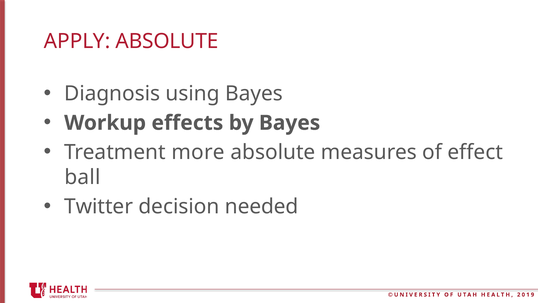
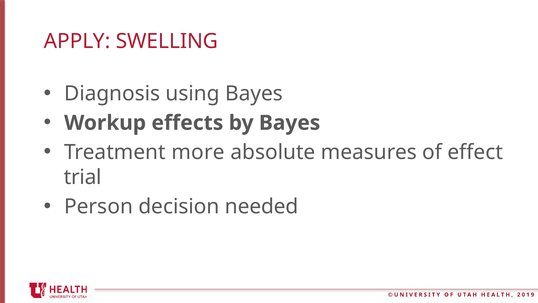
APPLY ABSOLUTE: ABSOLUTE -> SWELLING
ball: ball -> trial
Twitter: Twitter -> Person
